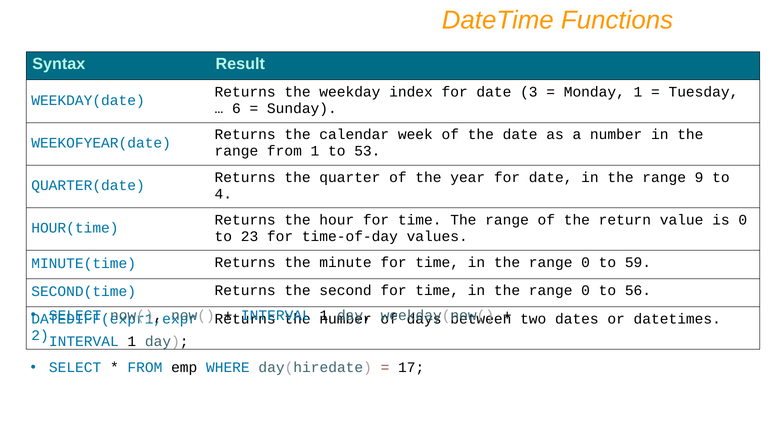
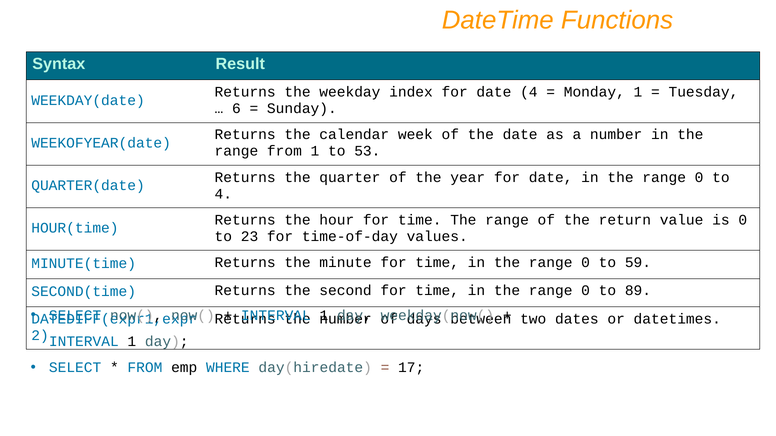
date 3: 3 -> 4
9 at (699, 178): 9 -> 0
56: 56 -> 89
